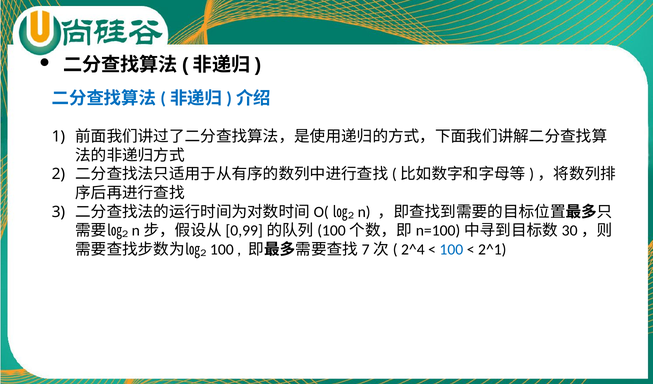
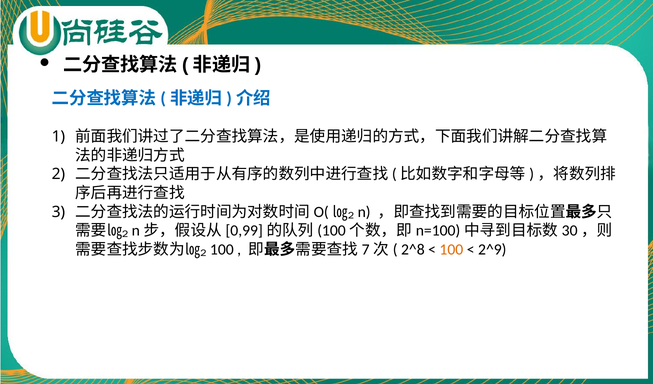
2^4: 2^4 -> 2^8
100 colour: blue -> orange
2^1: 2^1 -> 2^9
